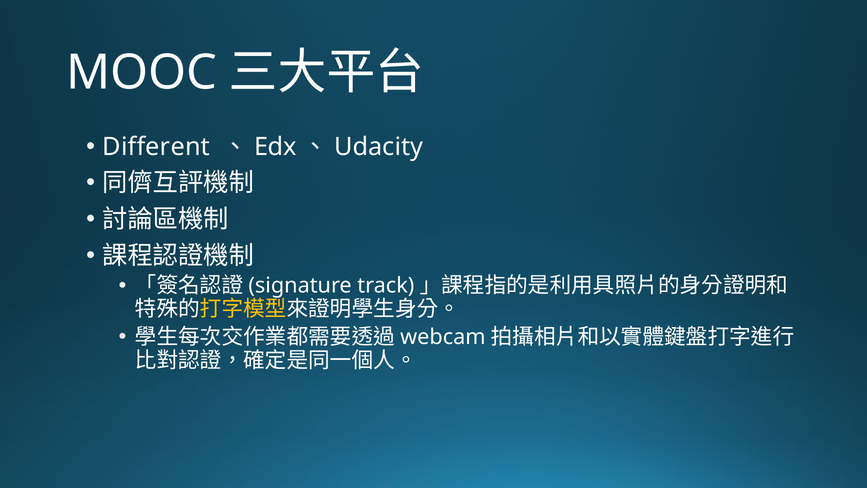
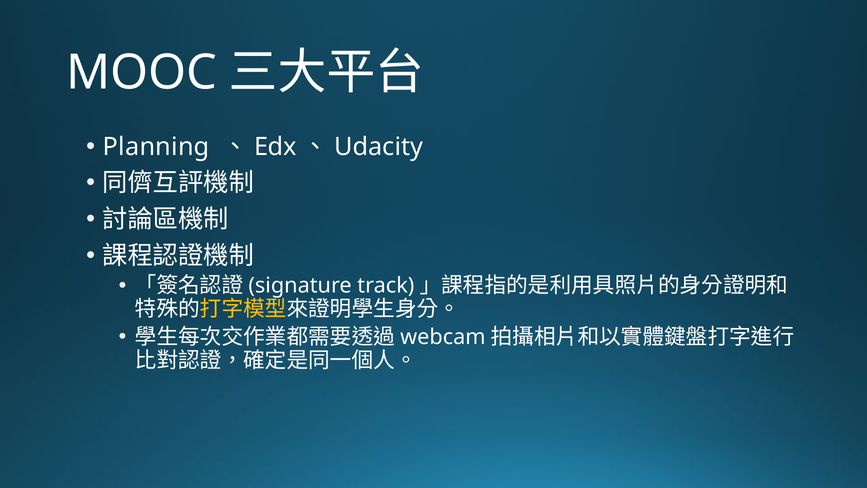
Different: Different -> Planning
